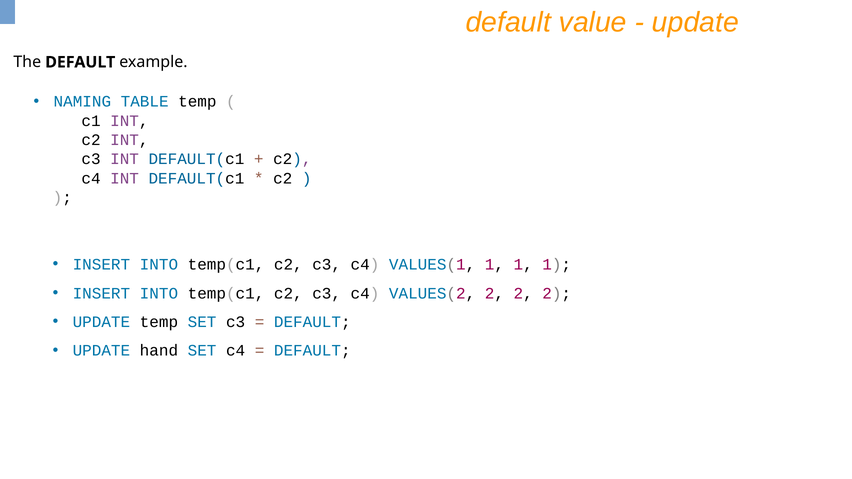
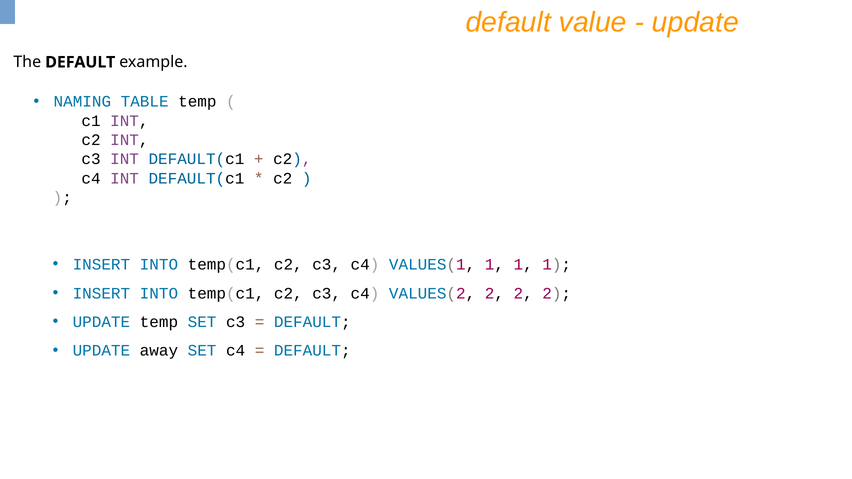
hand: hand -> away
